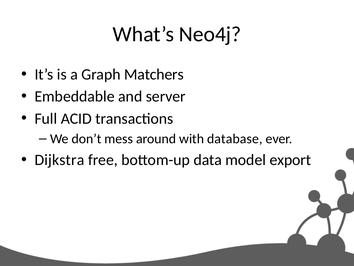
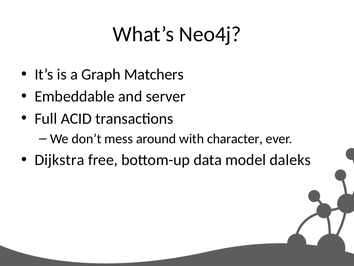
database: database -> character
export: export -> daleks
